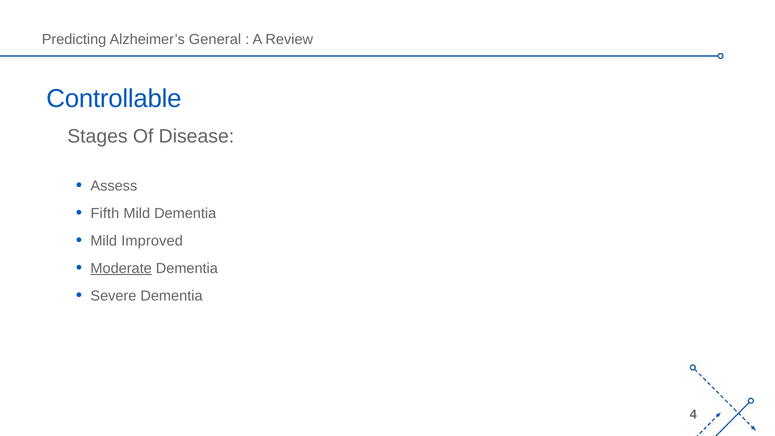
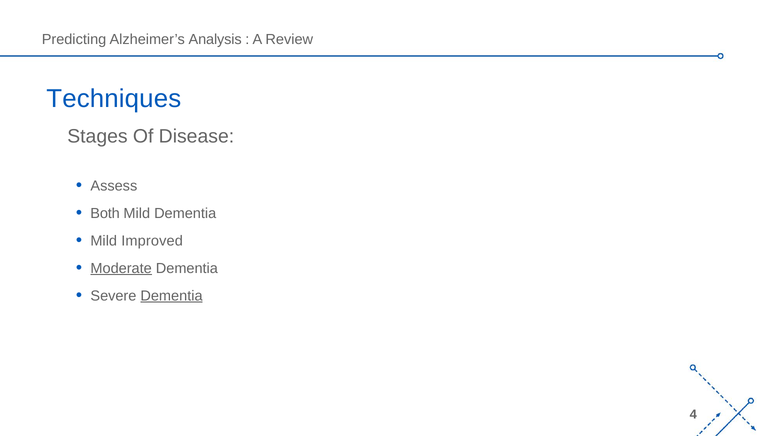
General: General -> Analysis
Controllable: Controllable -> Techniques
Fifth: Fifth -> Both
Dementia at (172, 296) underline: none -> present
